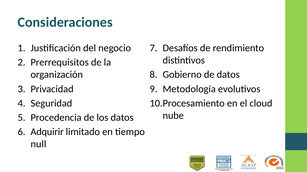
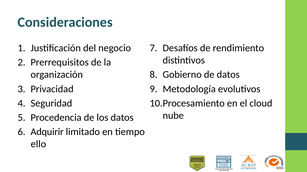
null: null -> ello
